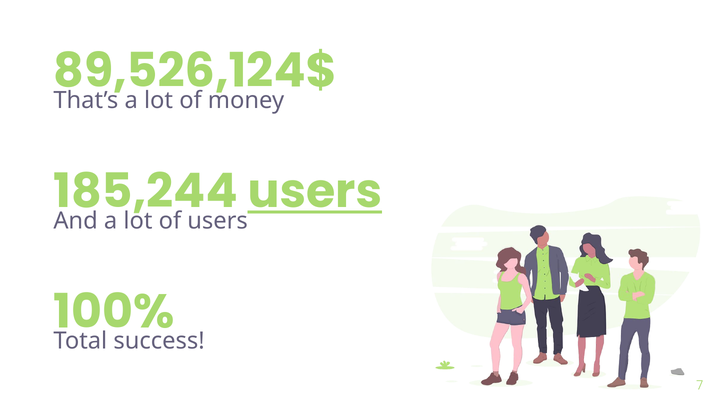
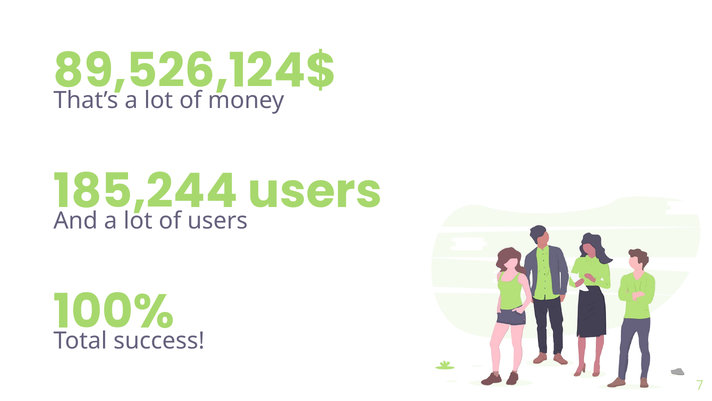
users at (315, 191) underline: present -> none
